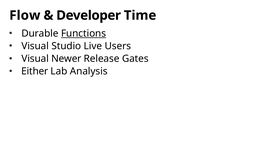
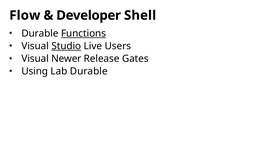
Time: Time -> Shell
Studio underline: none -> present
Either: Either -> Using
Lab Analysis: Analysis -> Durable
